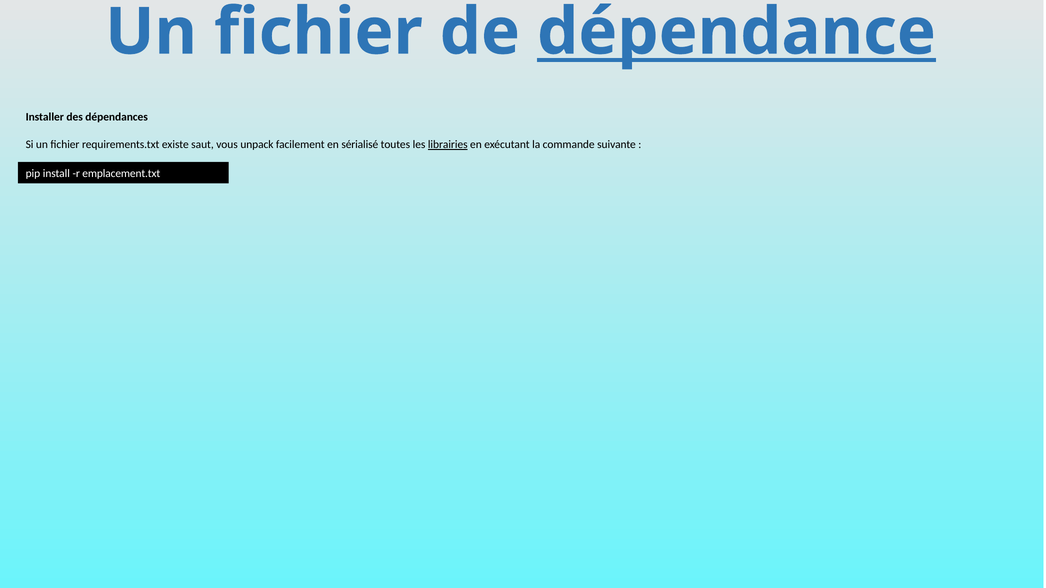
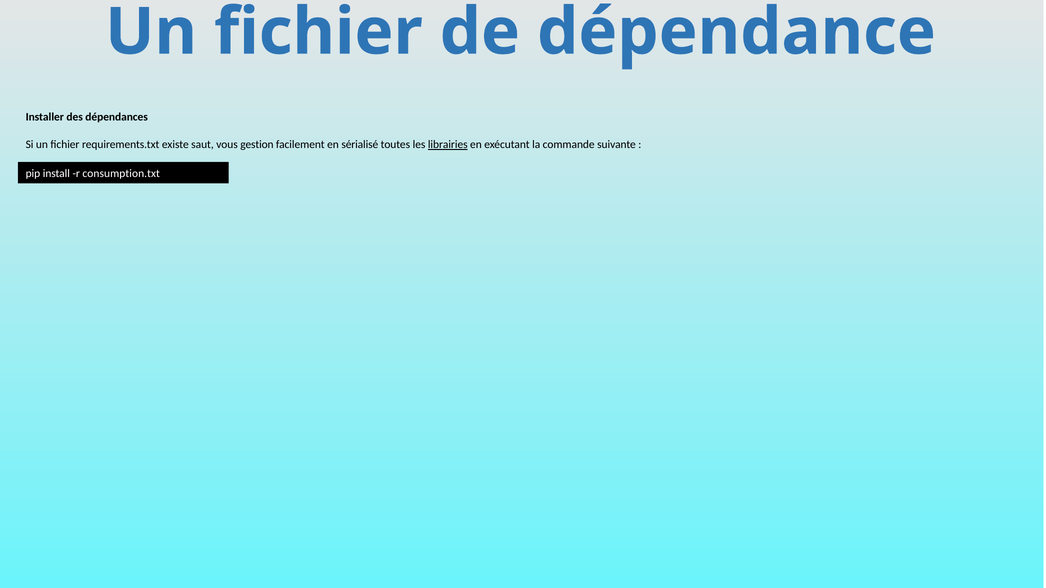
dépendance underline: present -> none
unpack: unpack -> gestion
emplacement.txt: emplacement.txt -> consumption.txt
